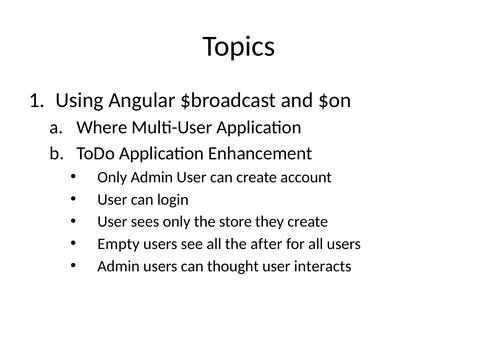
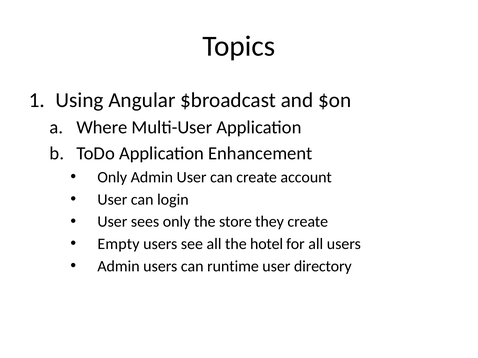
after: after -> hotel
thought: thought -> runtime
interacts: interacts -> directory
